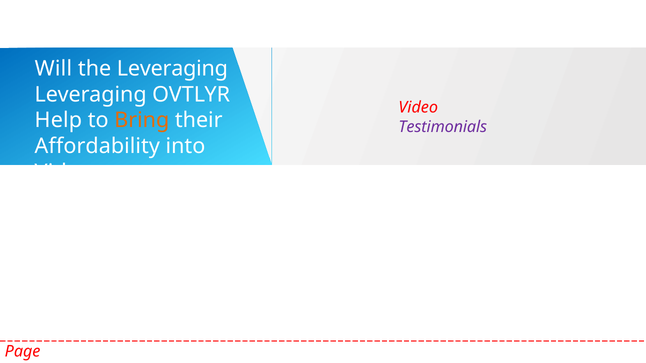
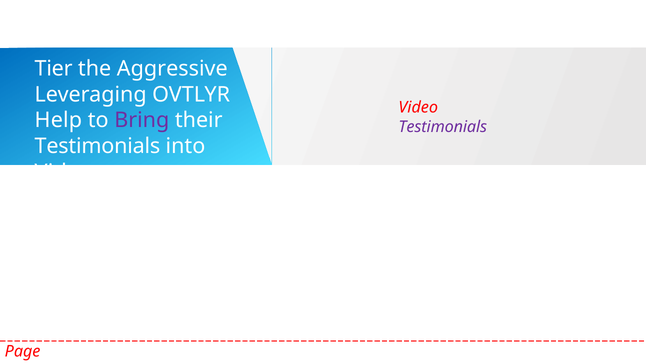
Will: Will -> Tier
the Leveraging: Leveraging -> Aggressive
Bring colour: orange -> purple
Affordability at (97, 146): Affordability -> Testimonials
